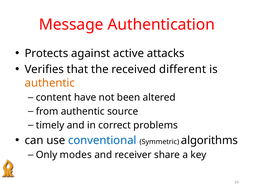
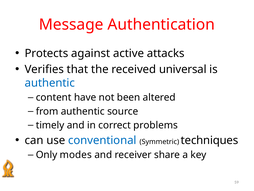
different: different -> universal
authentic at (50, 83) colour: orange -> blue
algorithms: algorithms -> techniques
